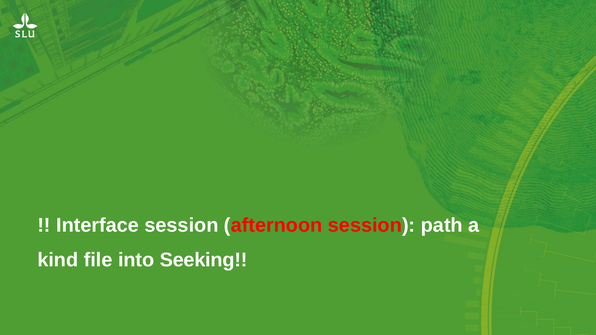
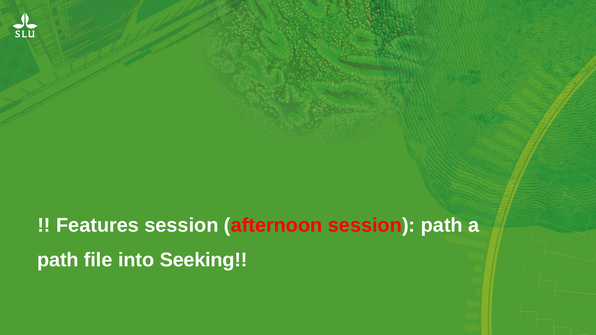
Interface: Interface -> Features
kind at (58, 260): kind -> path
